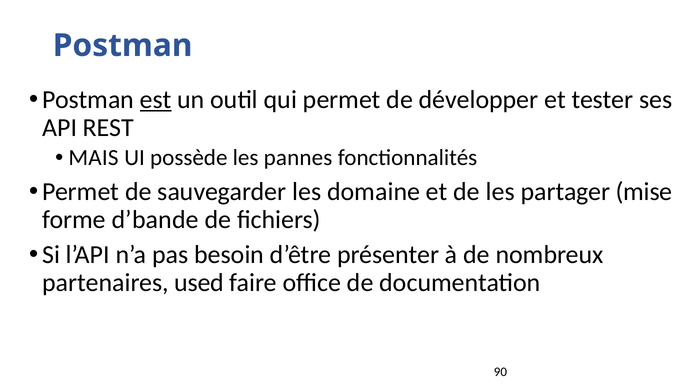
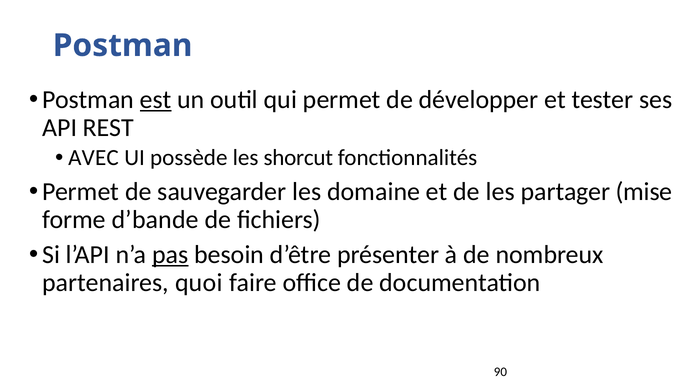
MAIS: MAIS -> AVEC
pannes: pannes -> shorcut
pas underline: none -> present
used: used -> quoi
